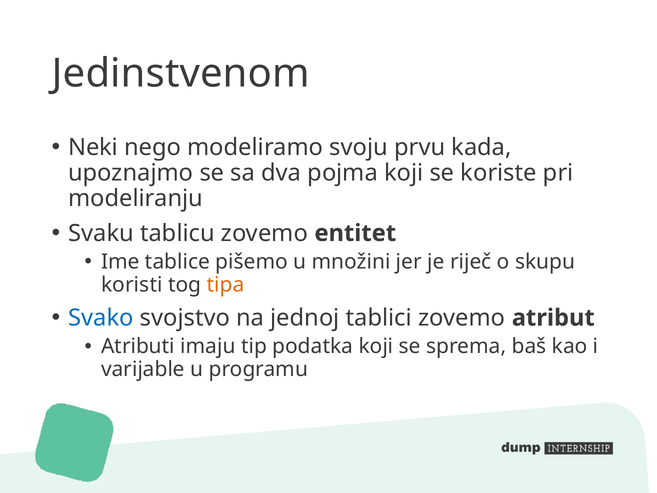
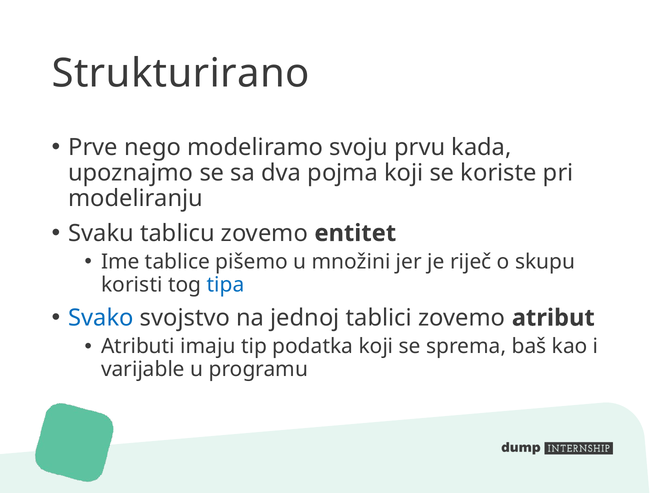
Jedinstvenom: Jedinstvenom -> Strukturirano
Neki: Neki -> Prve
tipa colour: orange -> blue
